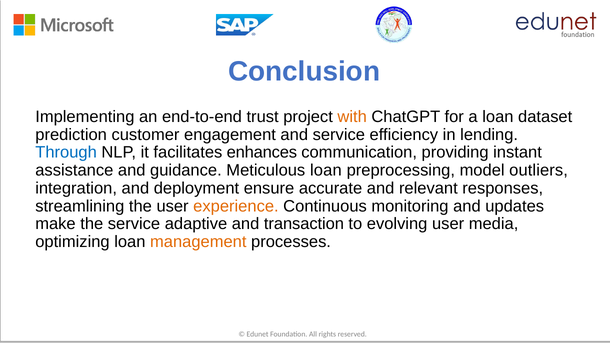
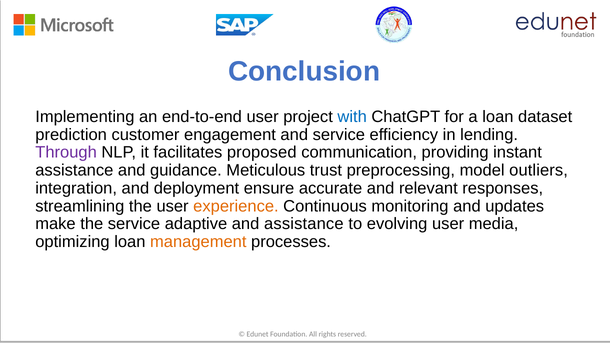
end-to-end trust: trust -> user
with colour: orange -> blue
Through colour: blue -> purple
enhances: enhances -> proposed
Meticulous loan: loan -> trust
and transaction: transaction -> assistance
